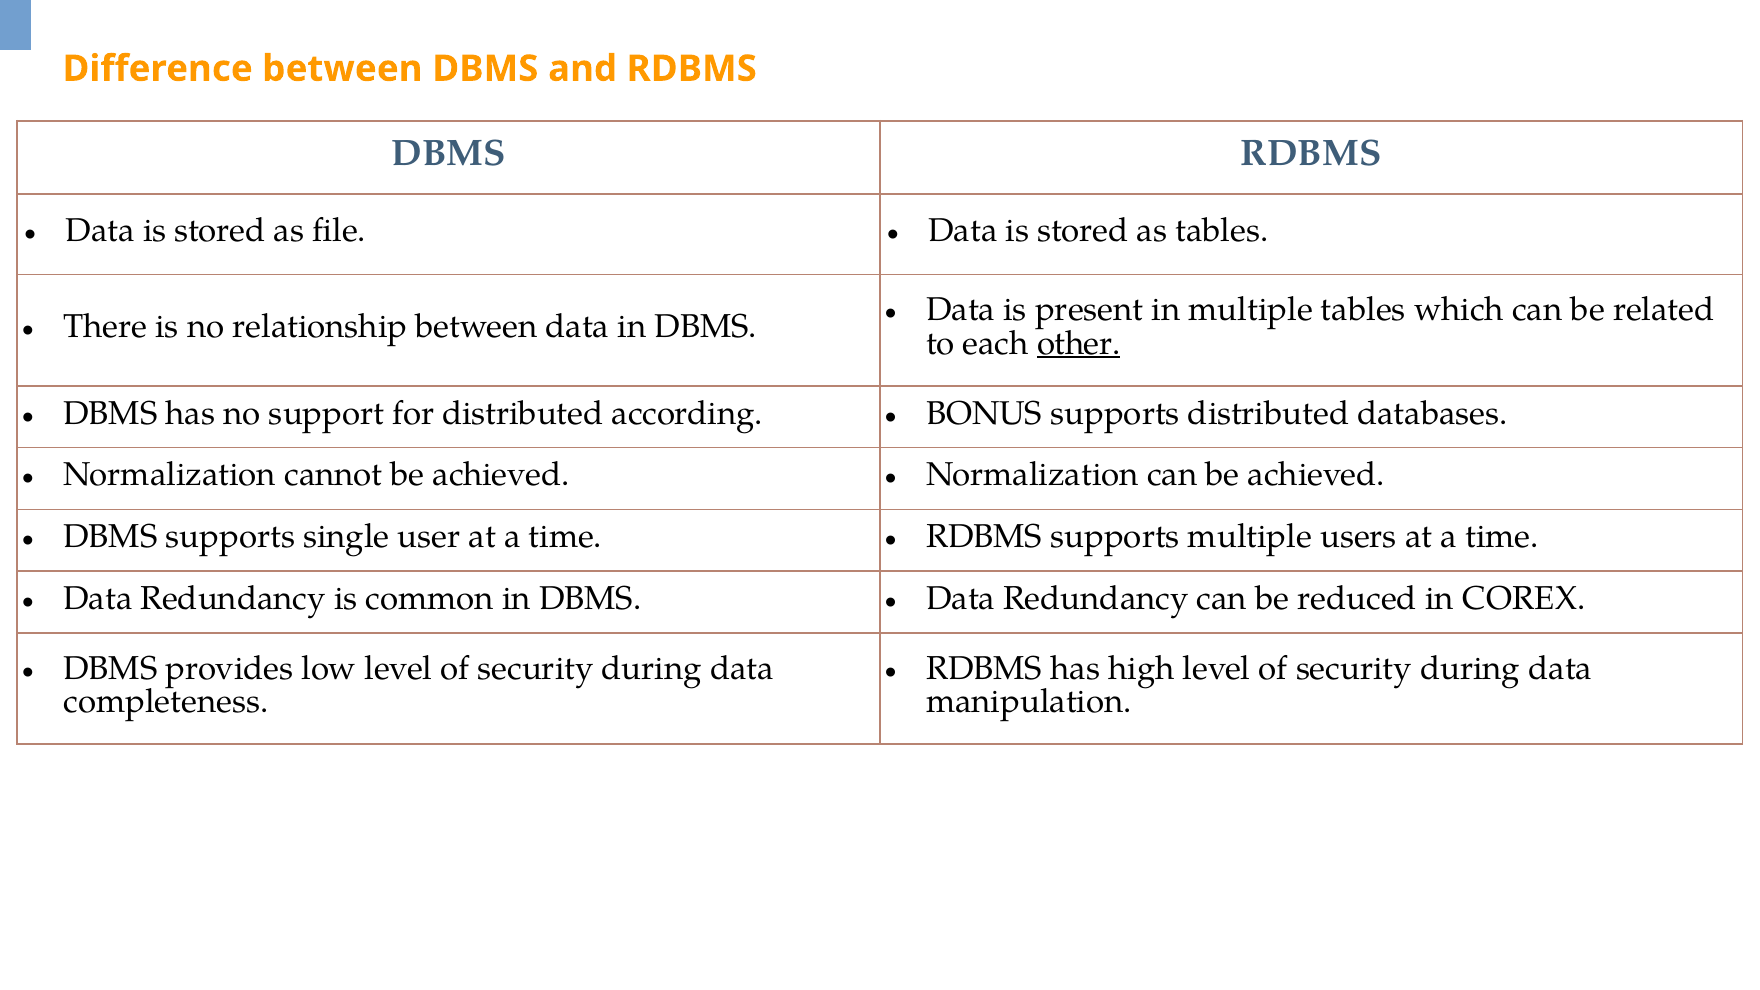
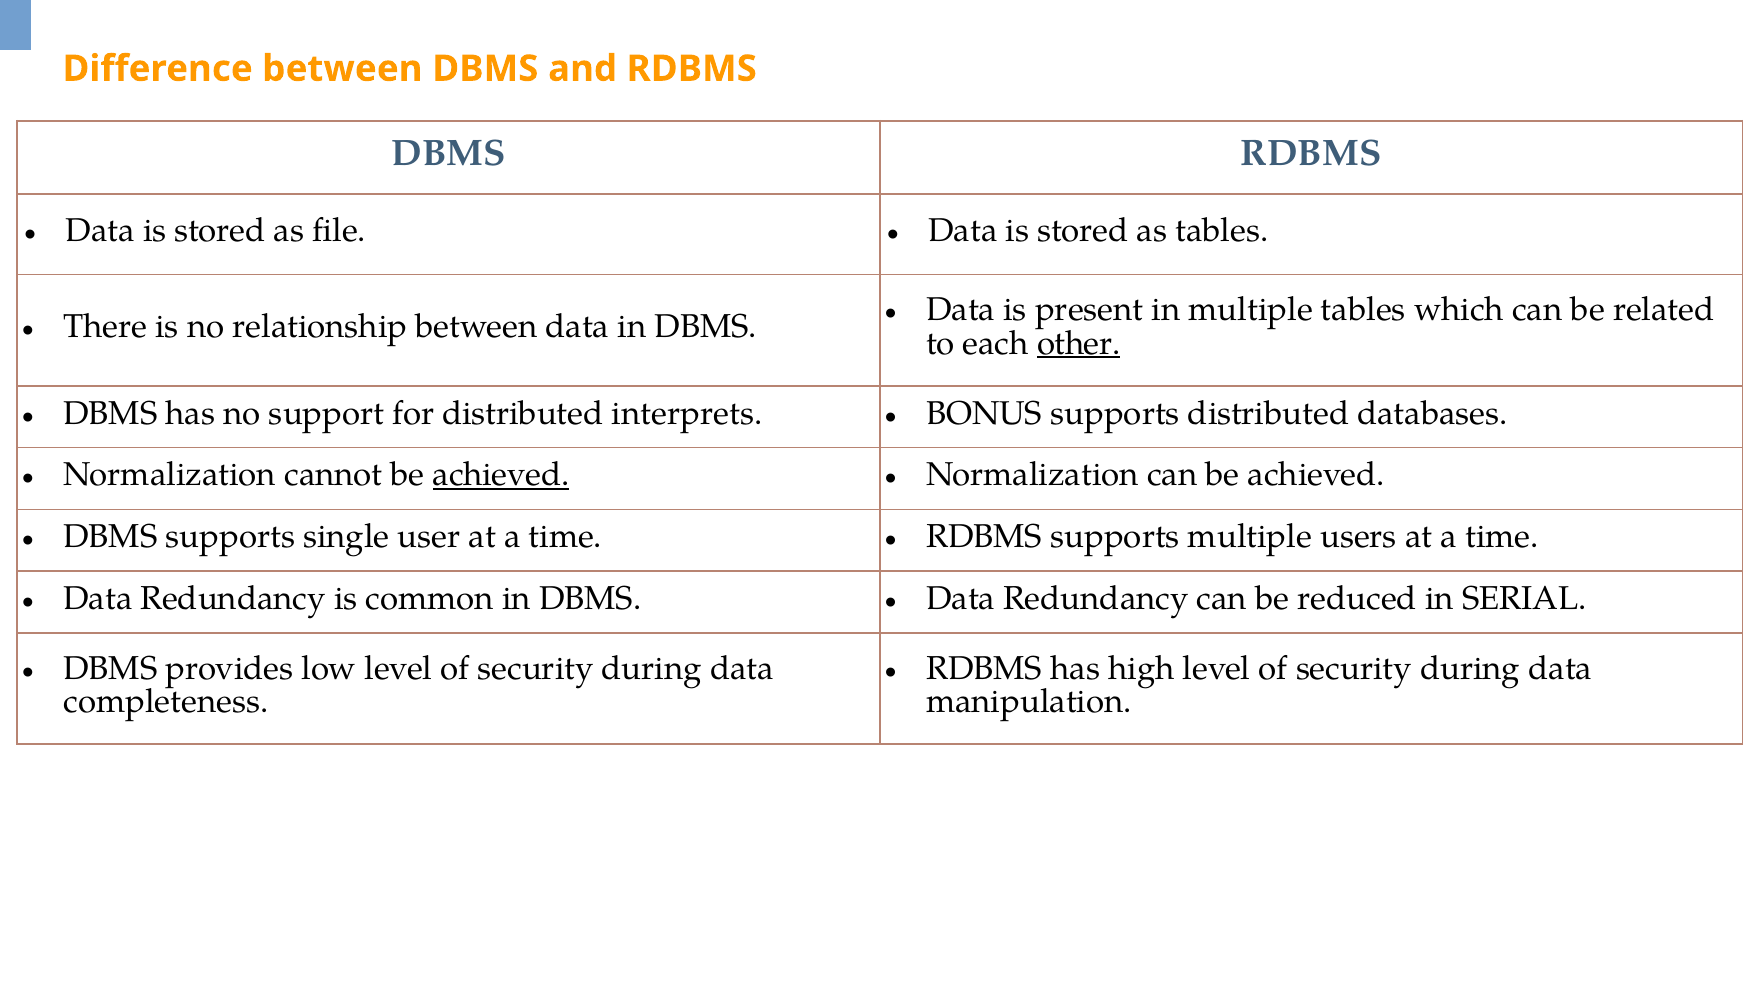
according: according -> interprets
achieved at (501, 475) underline: none -> present
COREX: COREX -> SERIAL
